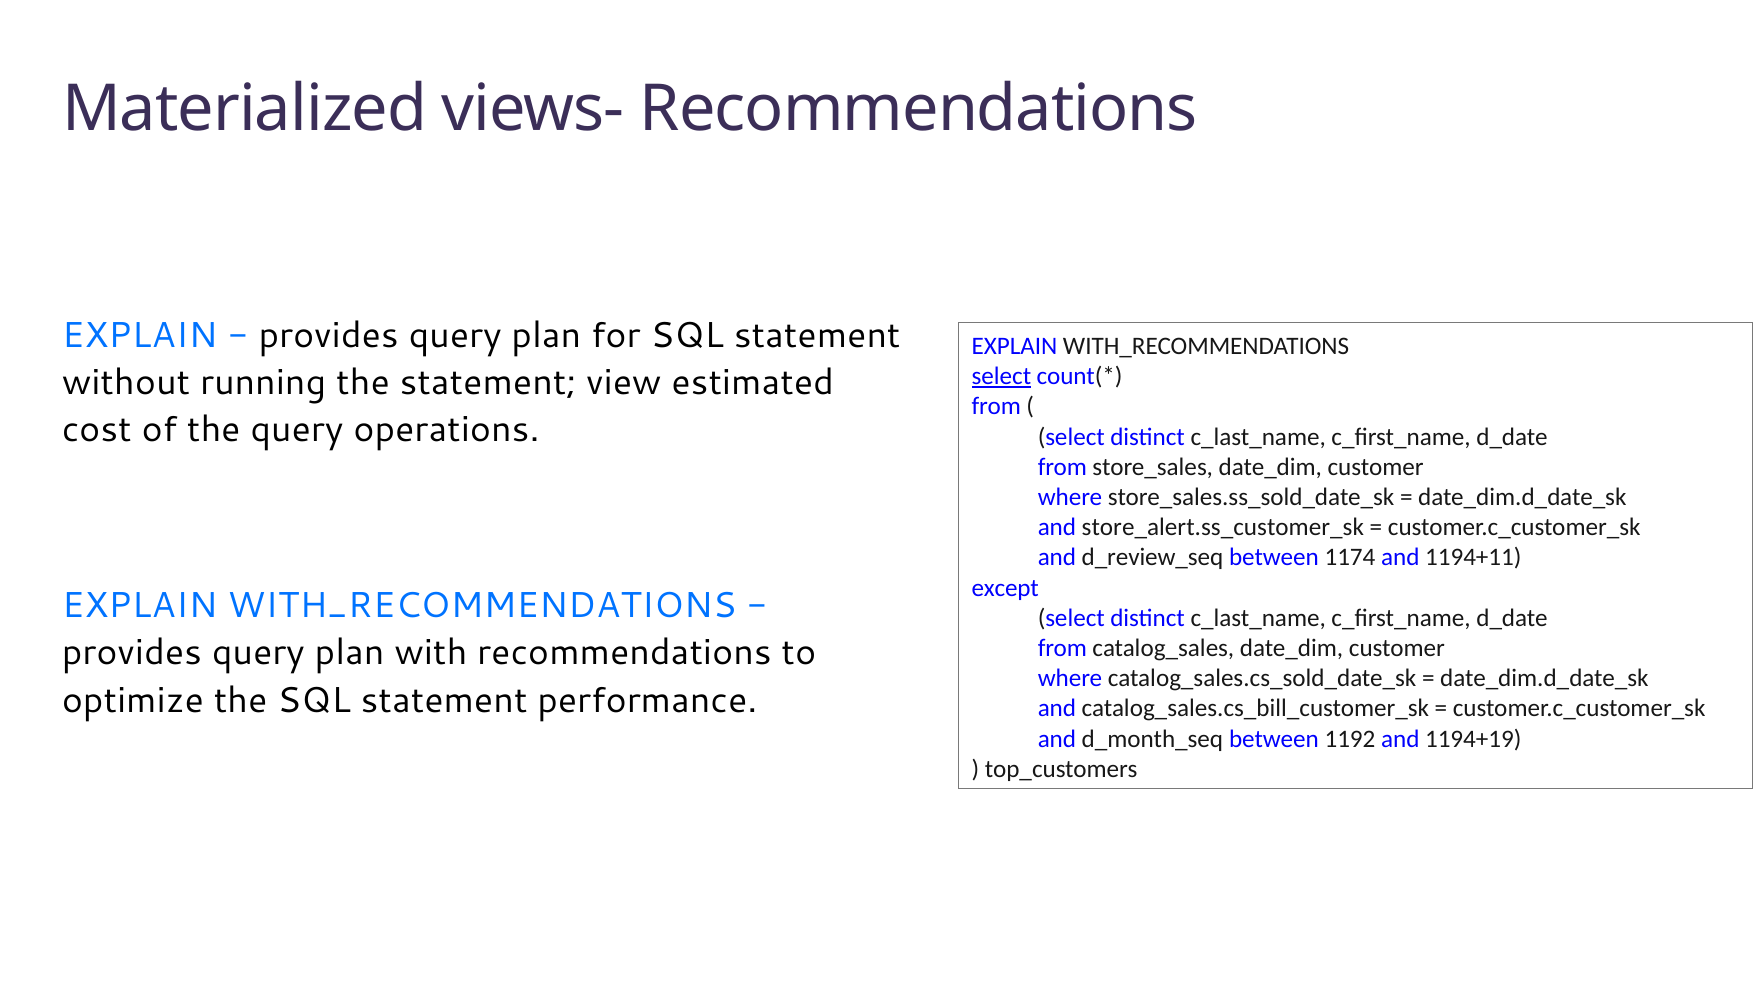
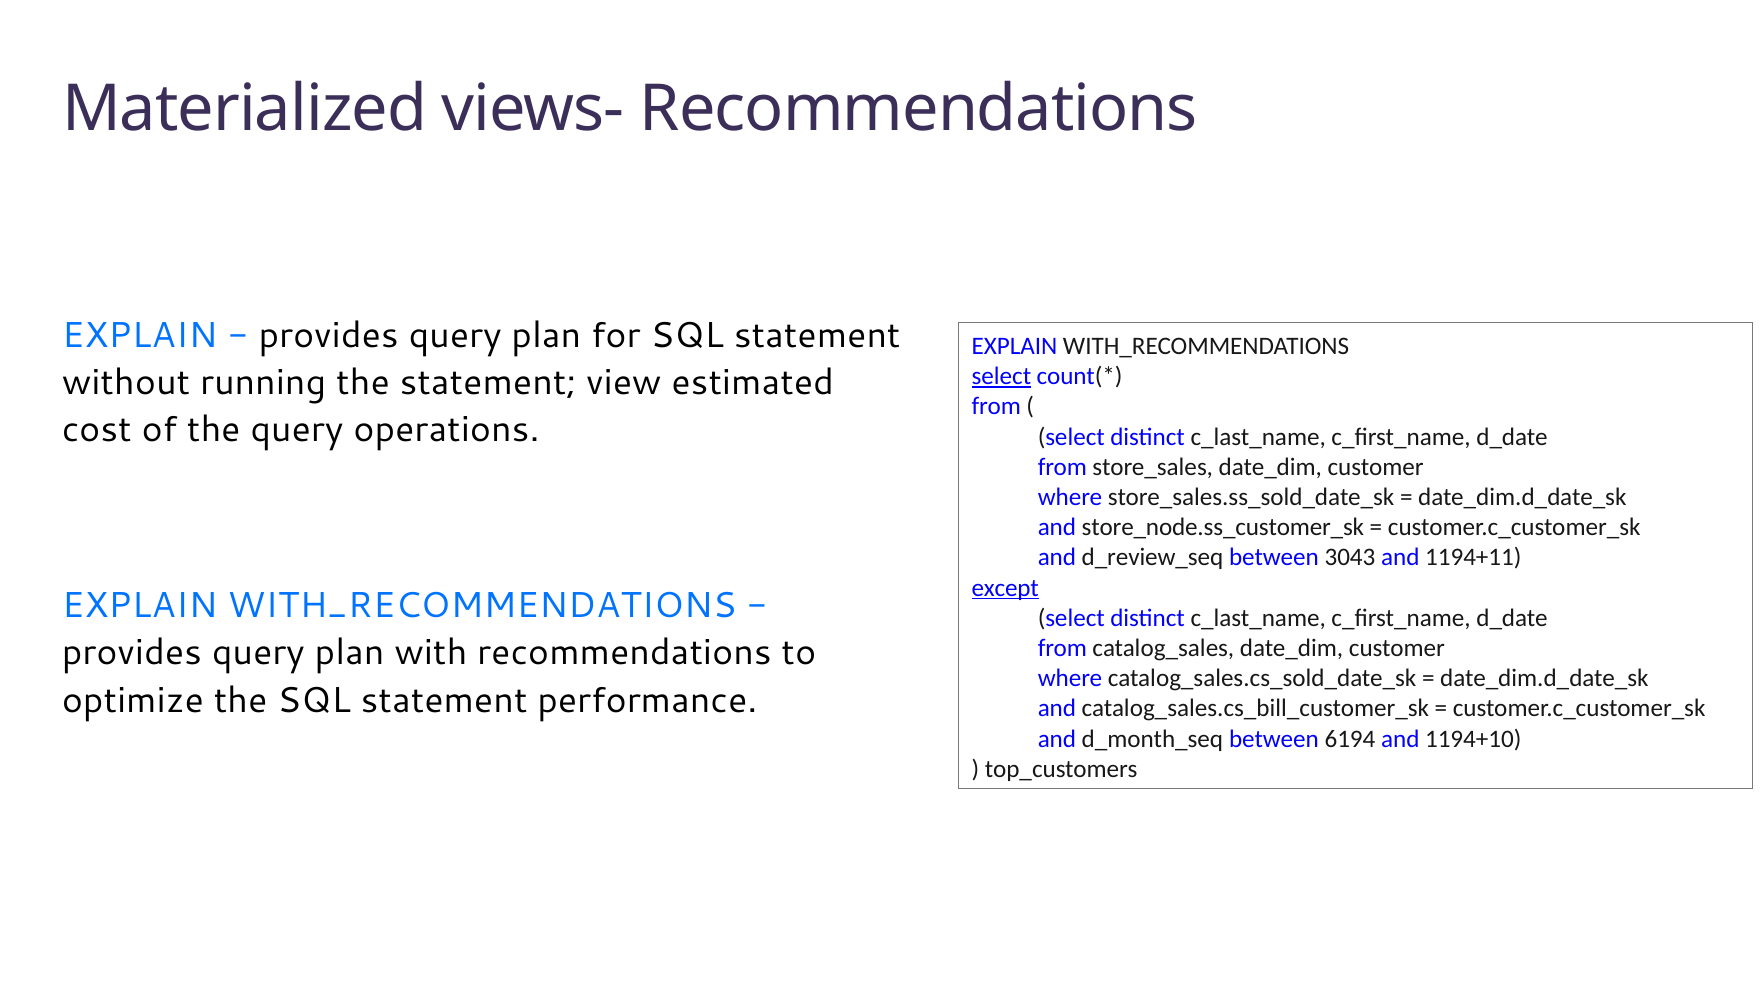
store_alert.ss_customer_sk: store_alert.ss_customer_sk -> store_node.ss_customer_sk
1174: 1174 -> 3043
except underline: none -> present
1192: 1192 -> 6194
1194+19: 1194+19 -> 1194+10
